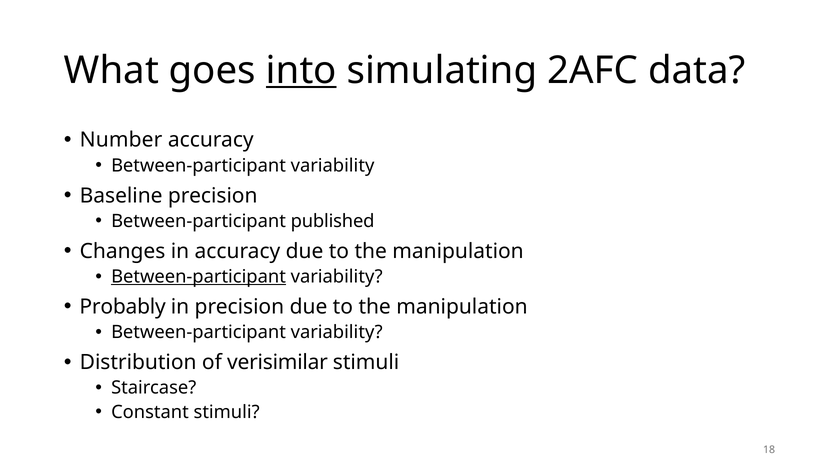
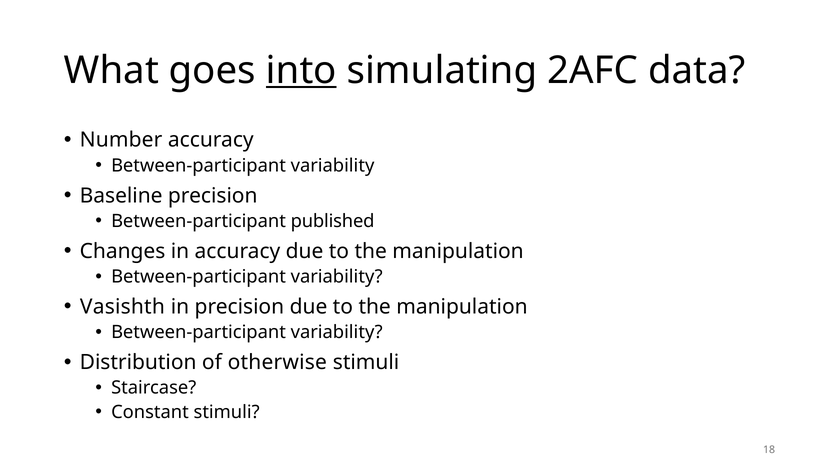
Between-participant at (199, 277) underline: present -> none
Probably: Probably -> Vasishth
verisimilar: verisimilar -> otherwise
